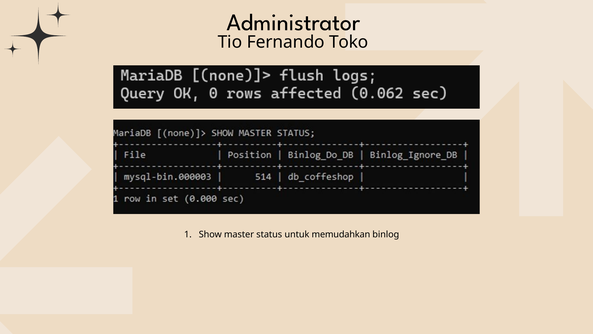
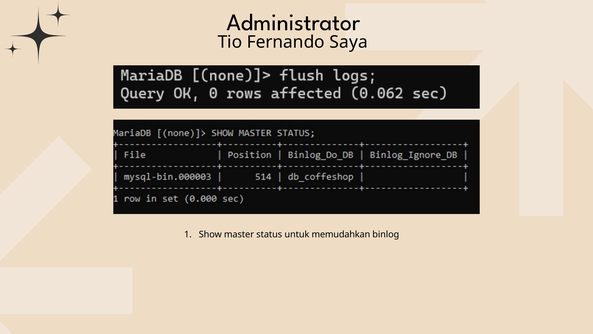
Toko: Toko -> Saya
